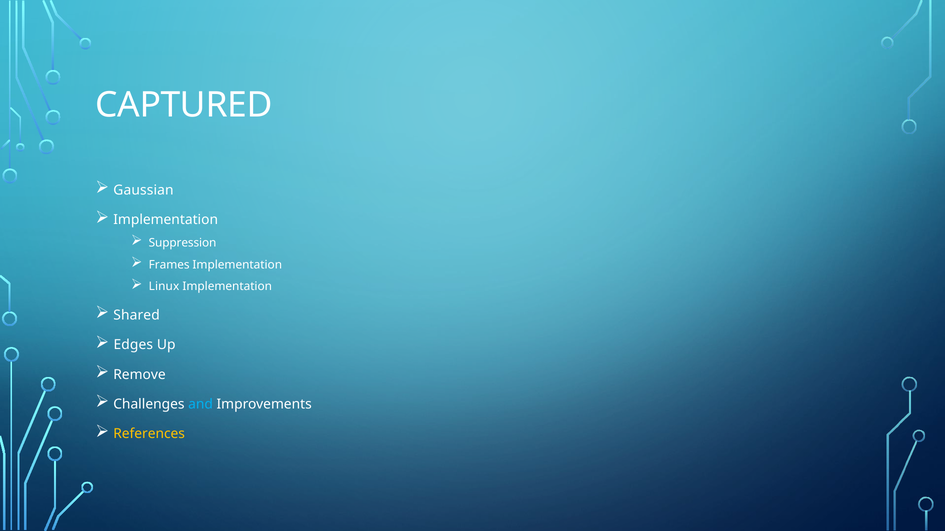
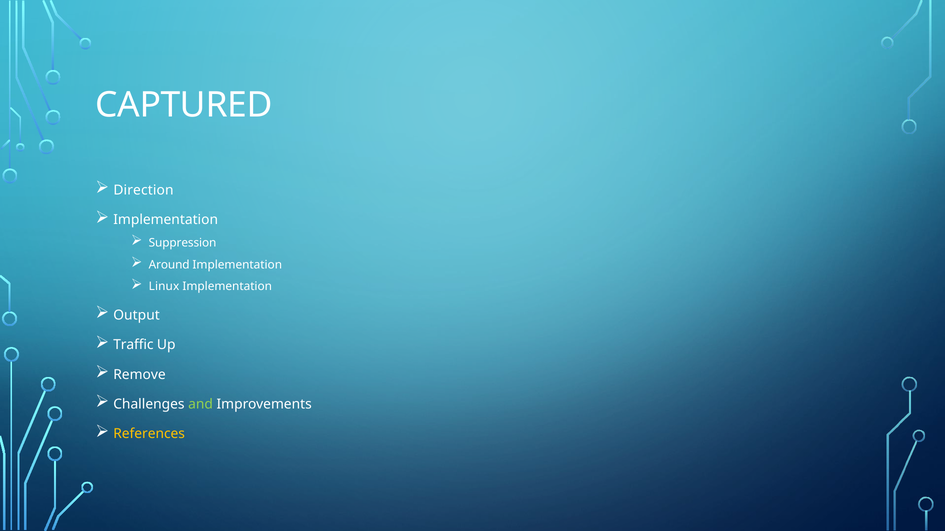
Gaussian: Gaussian -> Direction
Frames: Frames -> Around
Shared: Shared -> Output
Edges: Edges -> Traffic
and colour: light blue -> light green
